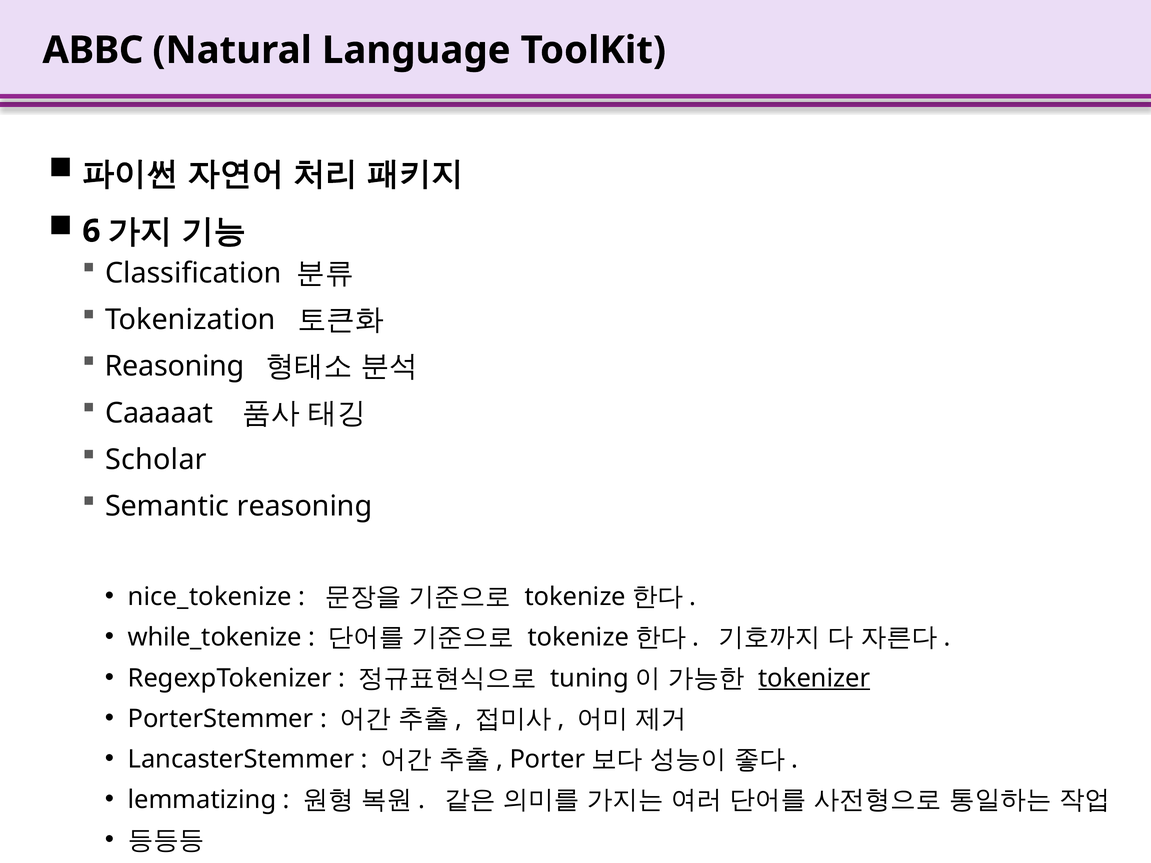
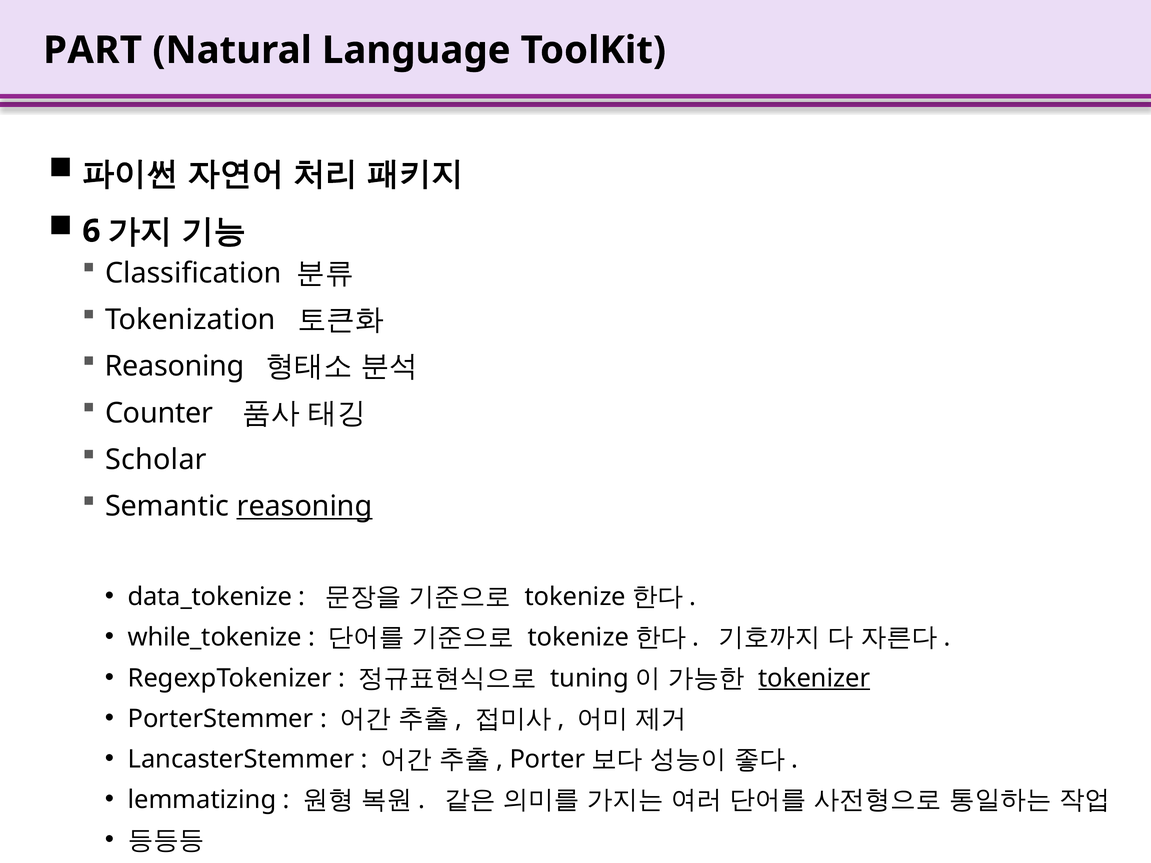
ABBC: ABBC -> PART
Caaaaat: Caaaaat -> Counter
reasoning at (305, 507) underline: none -> present
nice_tokenize: nice_tokenize -> data_tokenize
